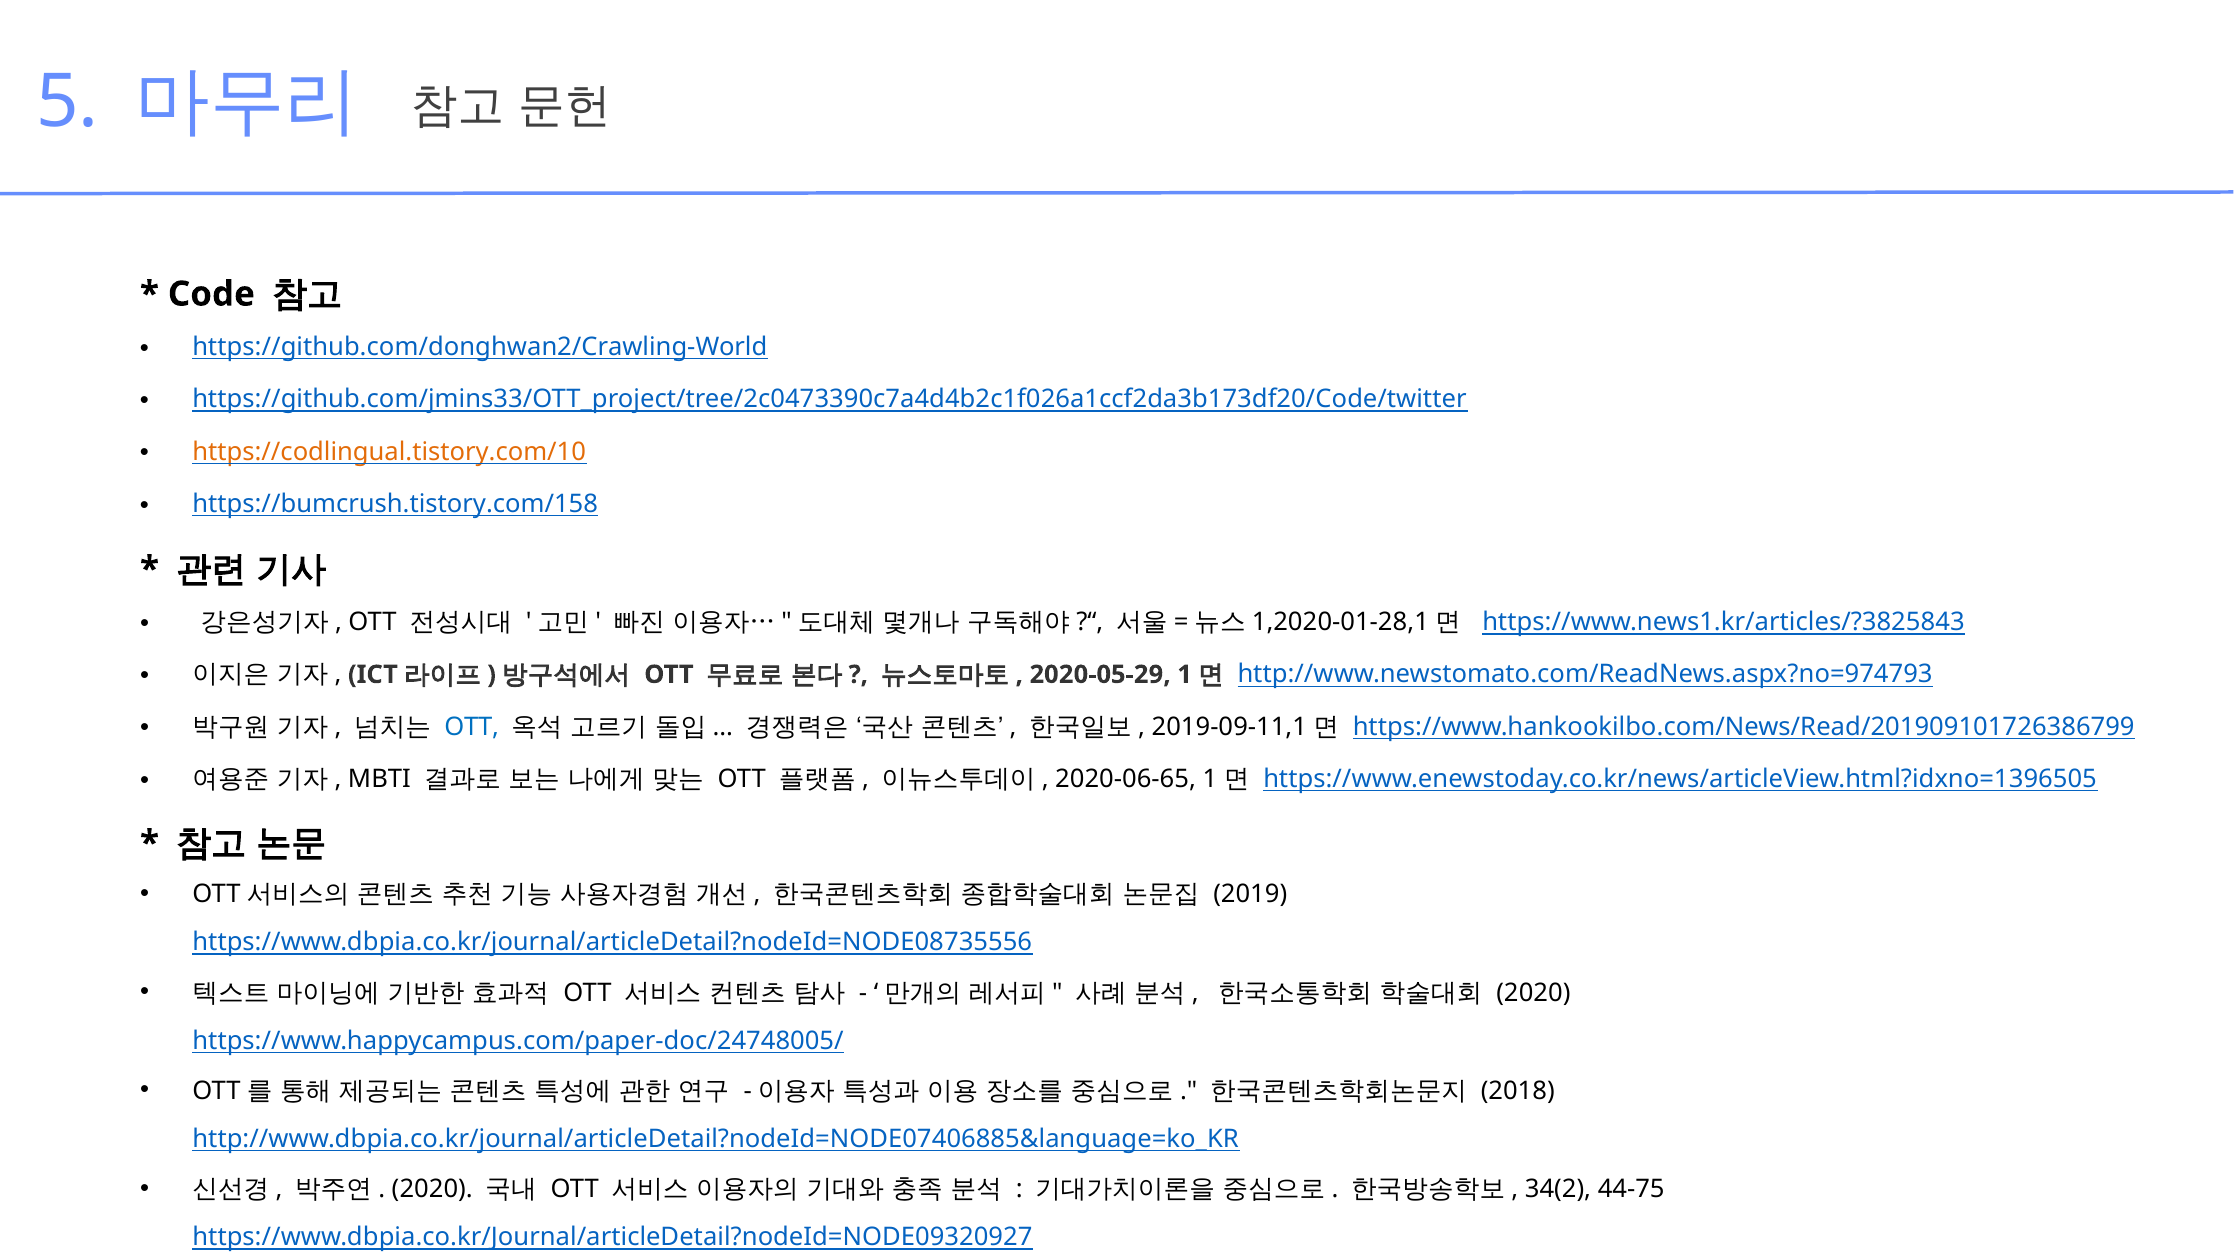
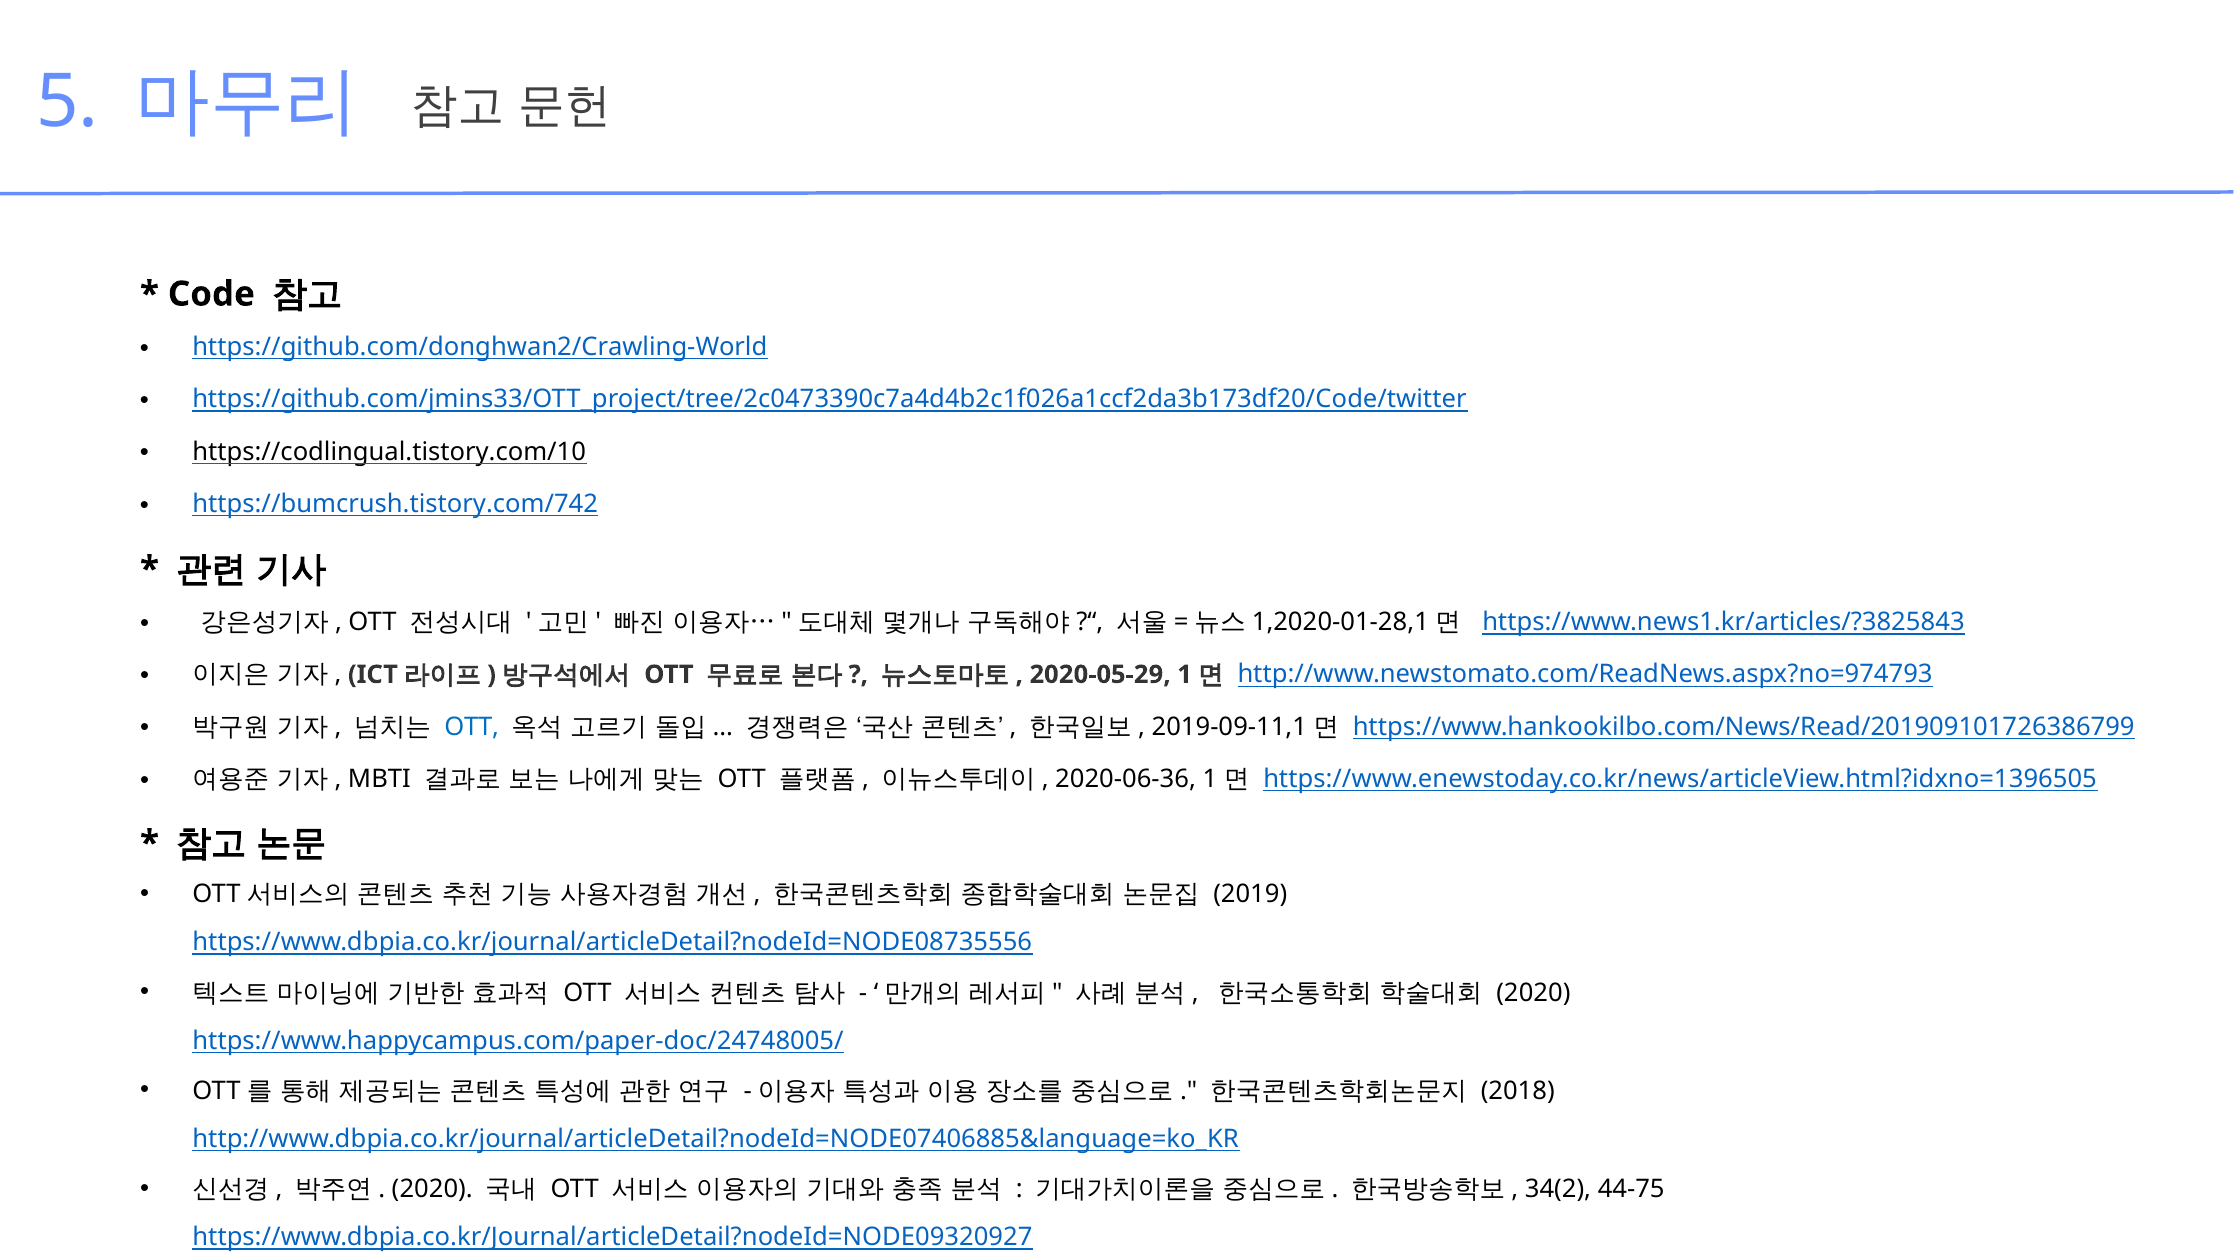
https://codlingual.tistory.com/10 colour: orange -> black
https://bumcrush.tistory.com/158: https://bumcrush.tistory.com/158 -> https://bumcrush.tistory.com/742
2020-06-65: 2020-06-65 -> 2020-06-36
